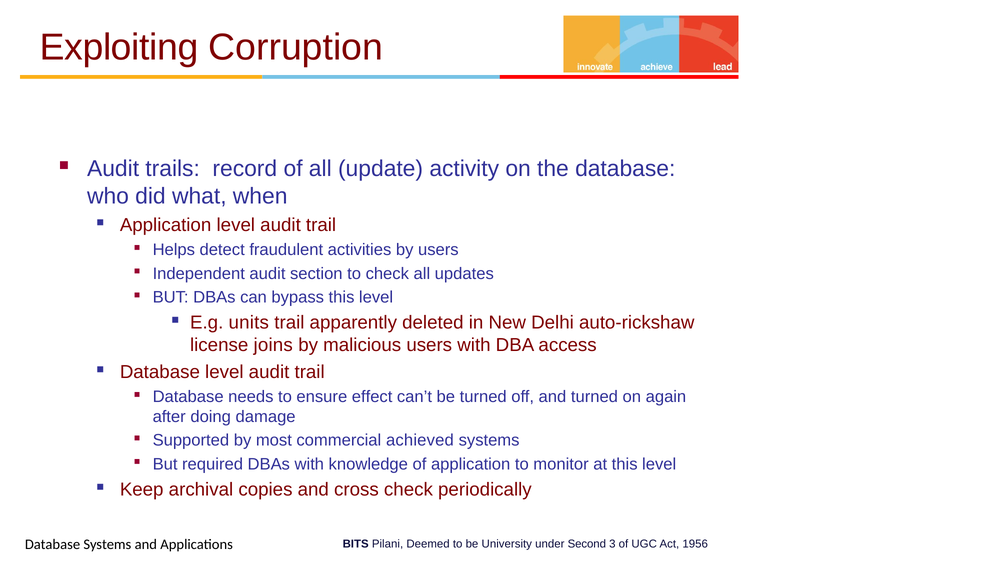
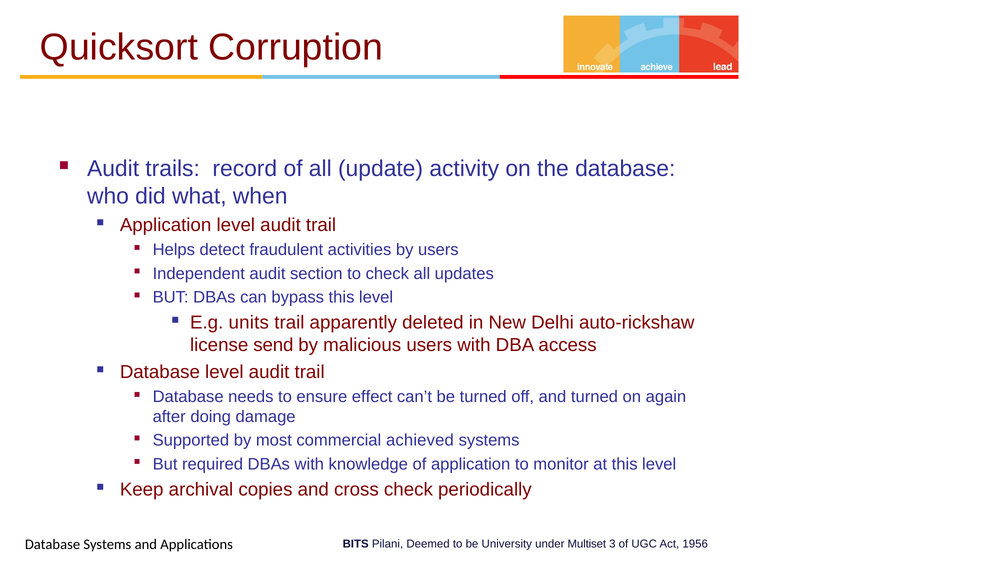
Exploiting: Exploiting -> Quicksort
joins: joins -> send
Second: Second -> Multiset
